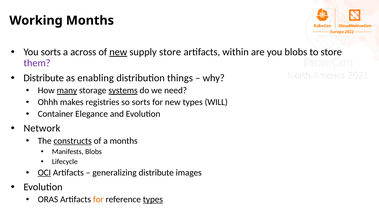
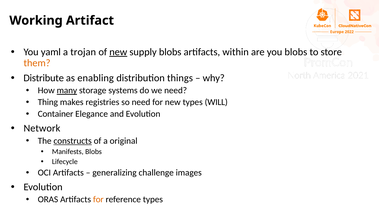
Months at (90, 21): Months -> Artifact
You sorts: sorts -> yaml
across: across -> trojan
supply store: store -> blobs
them colour: purple -> orange
systems underline: present -> none
Ohhh: Ohhh -> Thing
so sorts: sorts -> need
a months: months -> original
OCI underline: present -> none
generalizing distribute: distribute -> challenge
types at (153, 200) underline: present -> none
